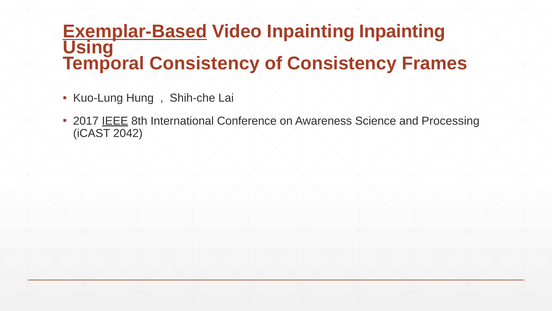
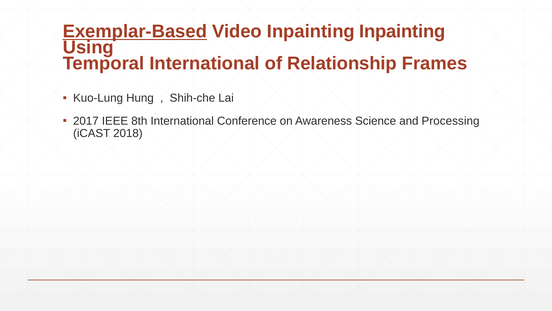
Temporal Consistency: Consistency -> International
of Consistency: Consistency -> Relationship
IEEE underline: present -> none
2042: 2042 -> 2018
